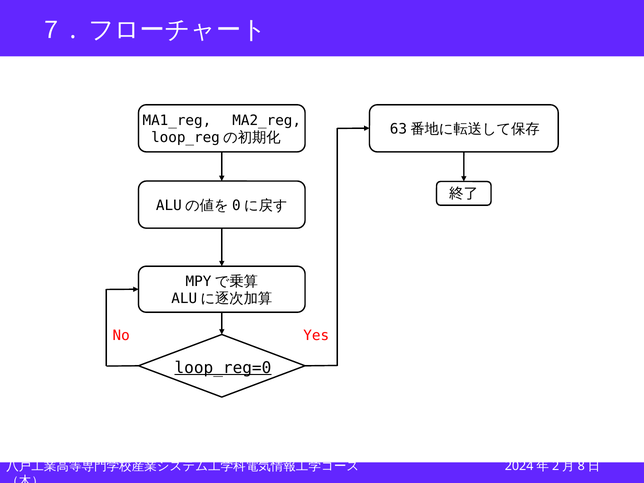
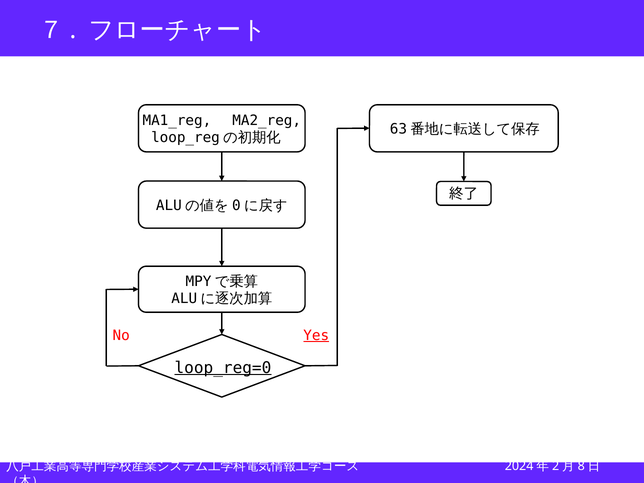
Yes underline: none -> present
